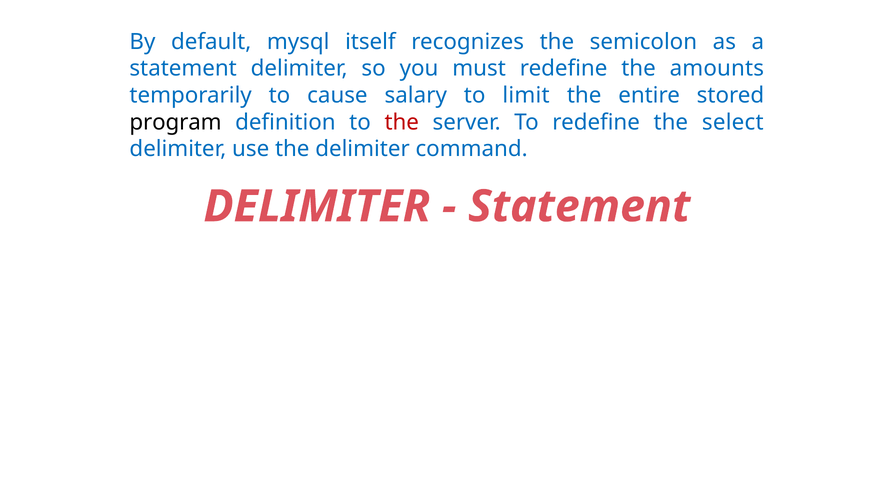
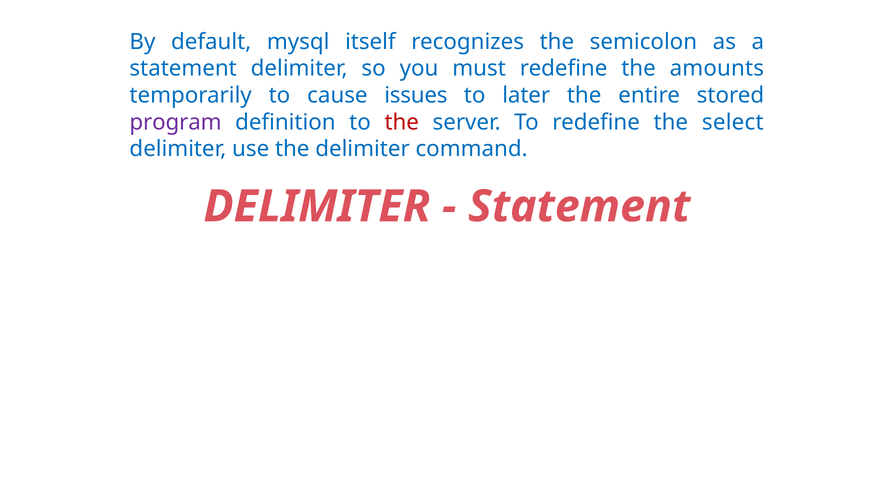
salary: salary -> issues
limit: limit -> later
program colour: black -> purple
